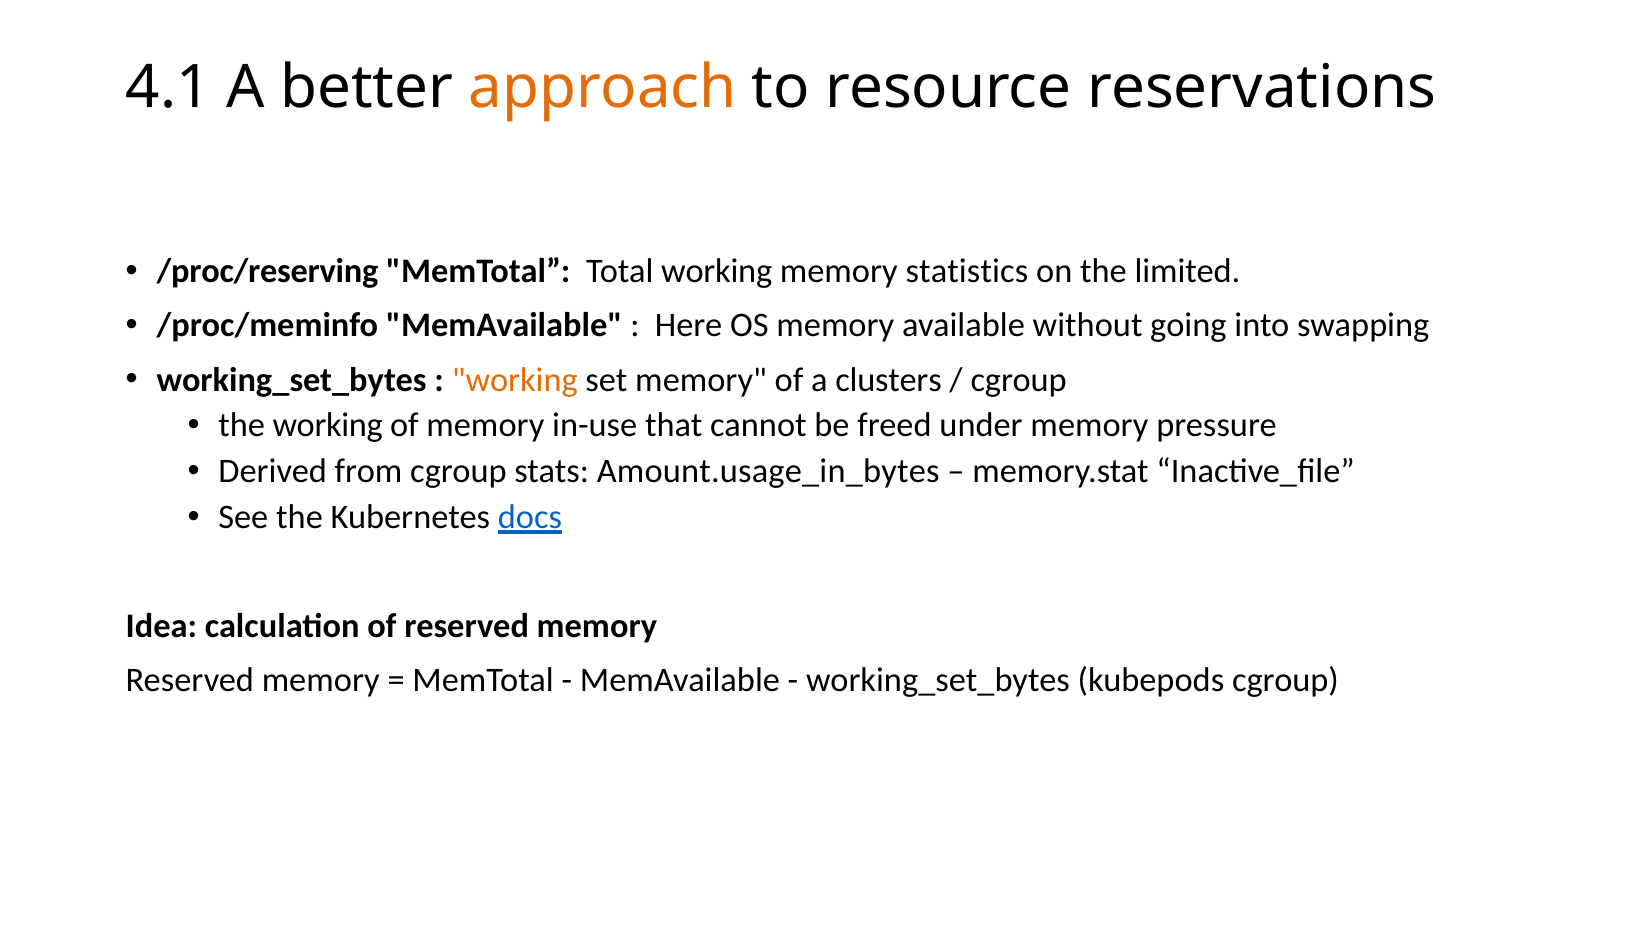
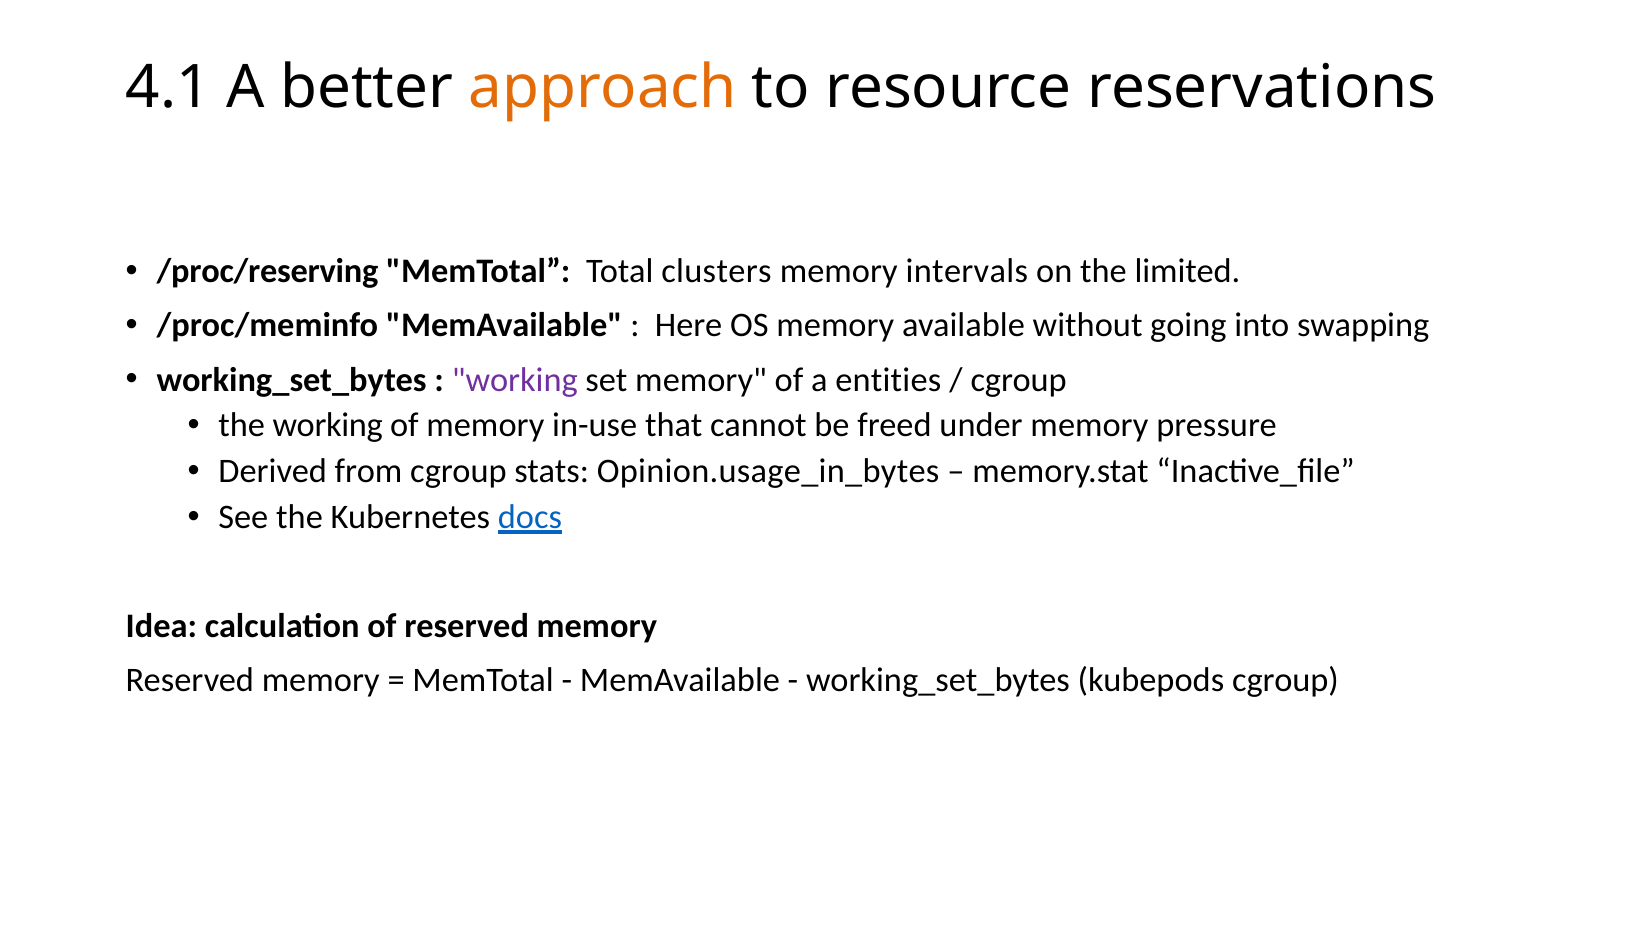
Total working: working -> clusters
statistics: statistics -> intervals
working at (515, 380) colour: orange -> purple
clusters: clusters -> entities
Amount.usage_in_bytes: Amount.usage_in_bytes -> Opinion.usage_in_bytes
